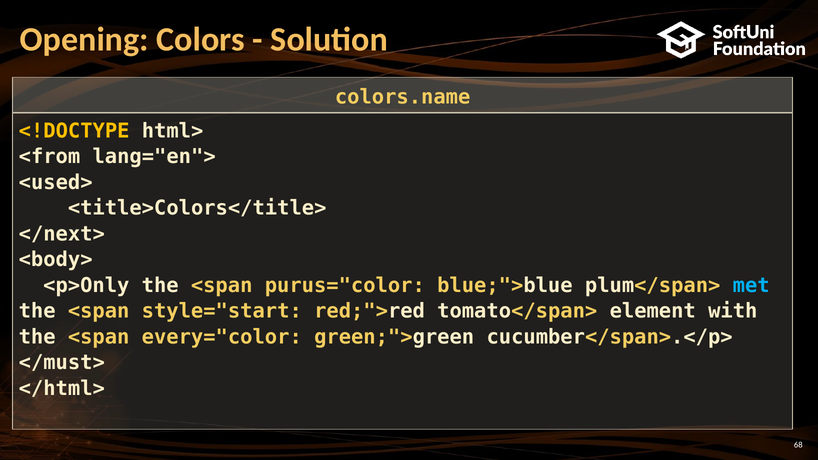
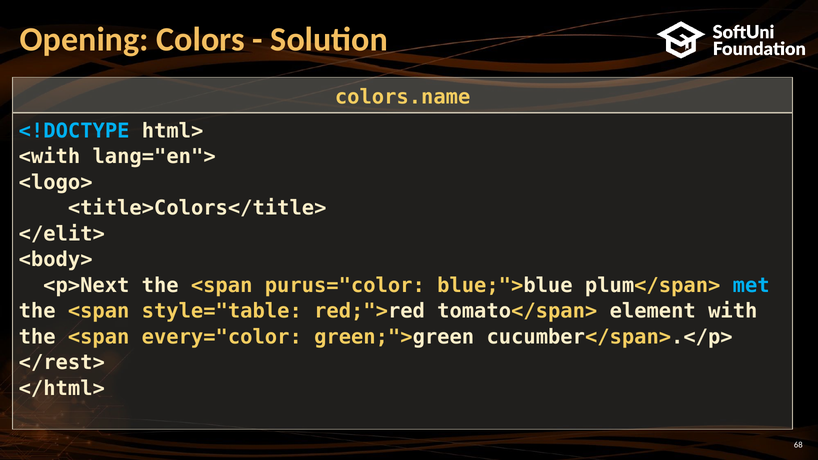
<!DOCTYPE colour: yellow -> light blue
<from: <from -> <with
<used>: <used> -> <logo>
</next>: </next> -> </elit>
<p>Only: <p>Only -> <p>Next
style="start: style="start -> style="table
</must>: </must> -> </rest>
